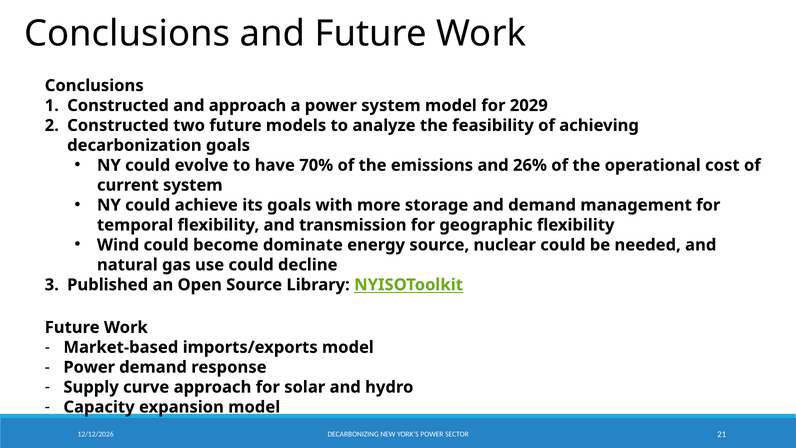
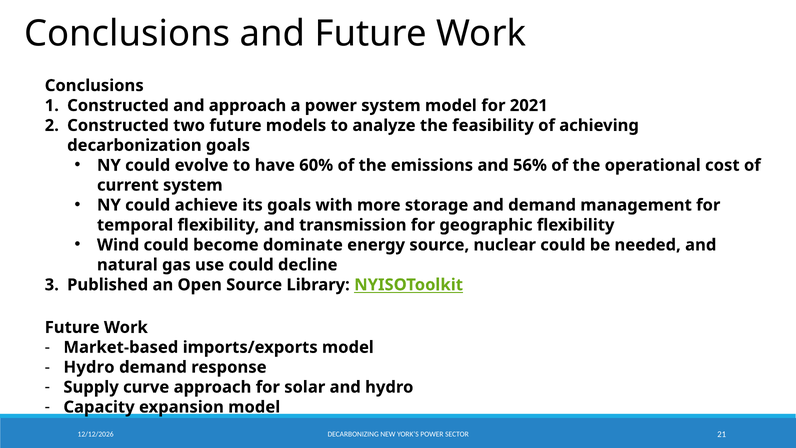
2029: 2029 -> 2021
70%: 70% -> 60%
26%: 26% -> 56%
Power at (89, 367): Power -> Hydro
